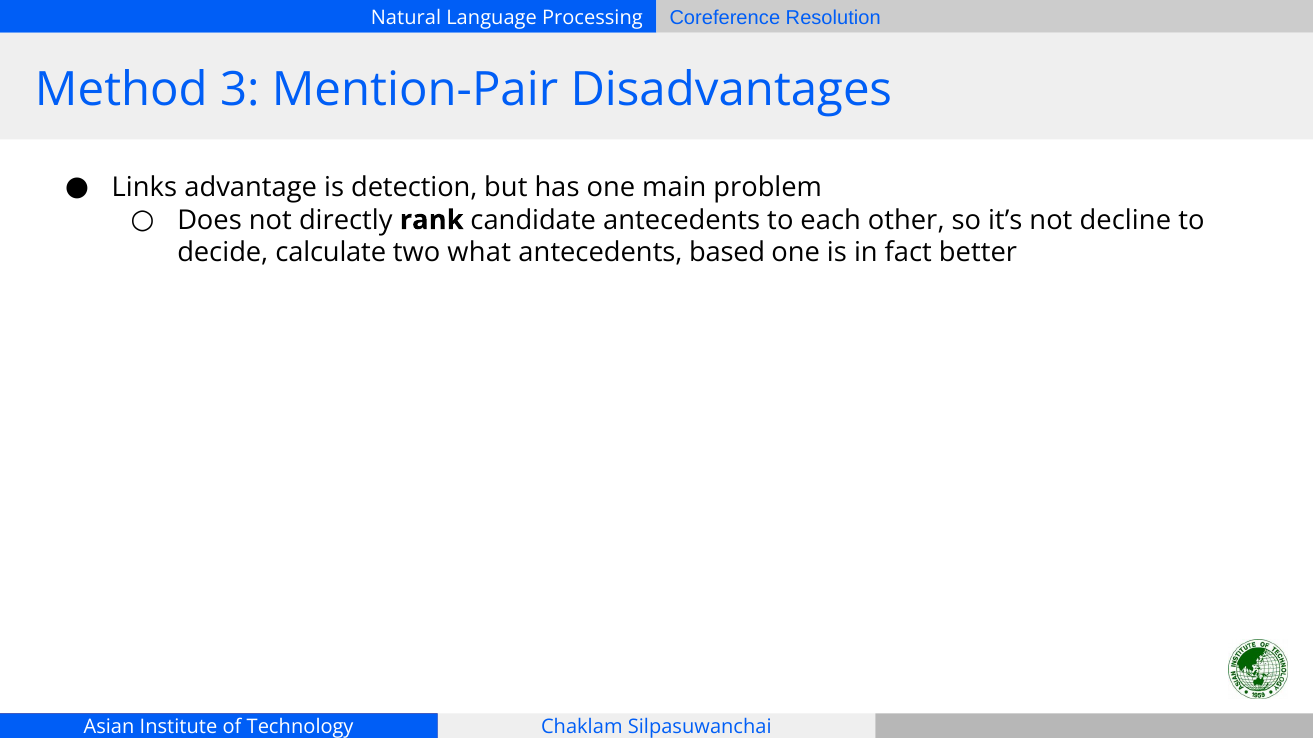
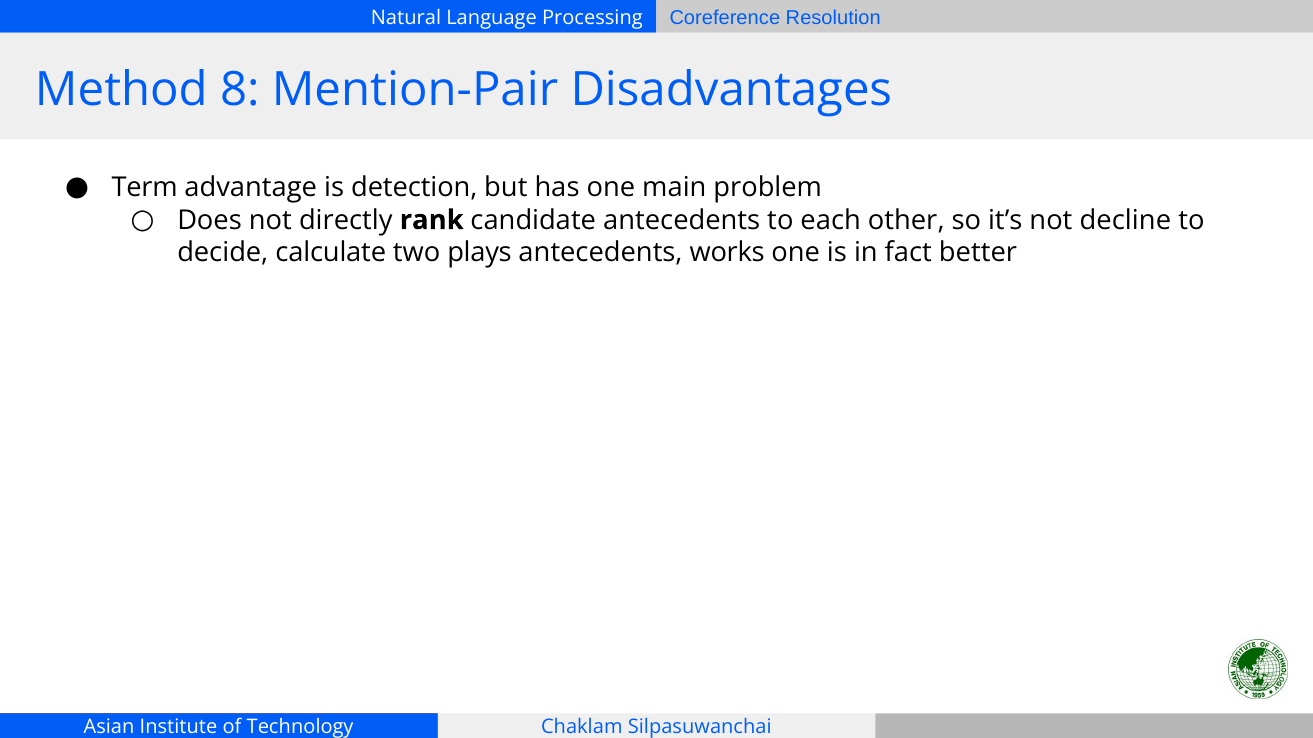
3: 3 -> 8
Links: Links -> Term
what: what -> plays
based: based -> works
